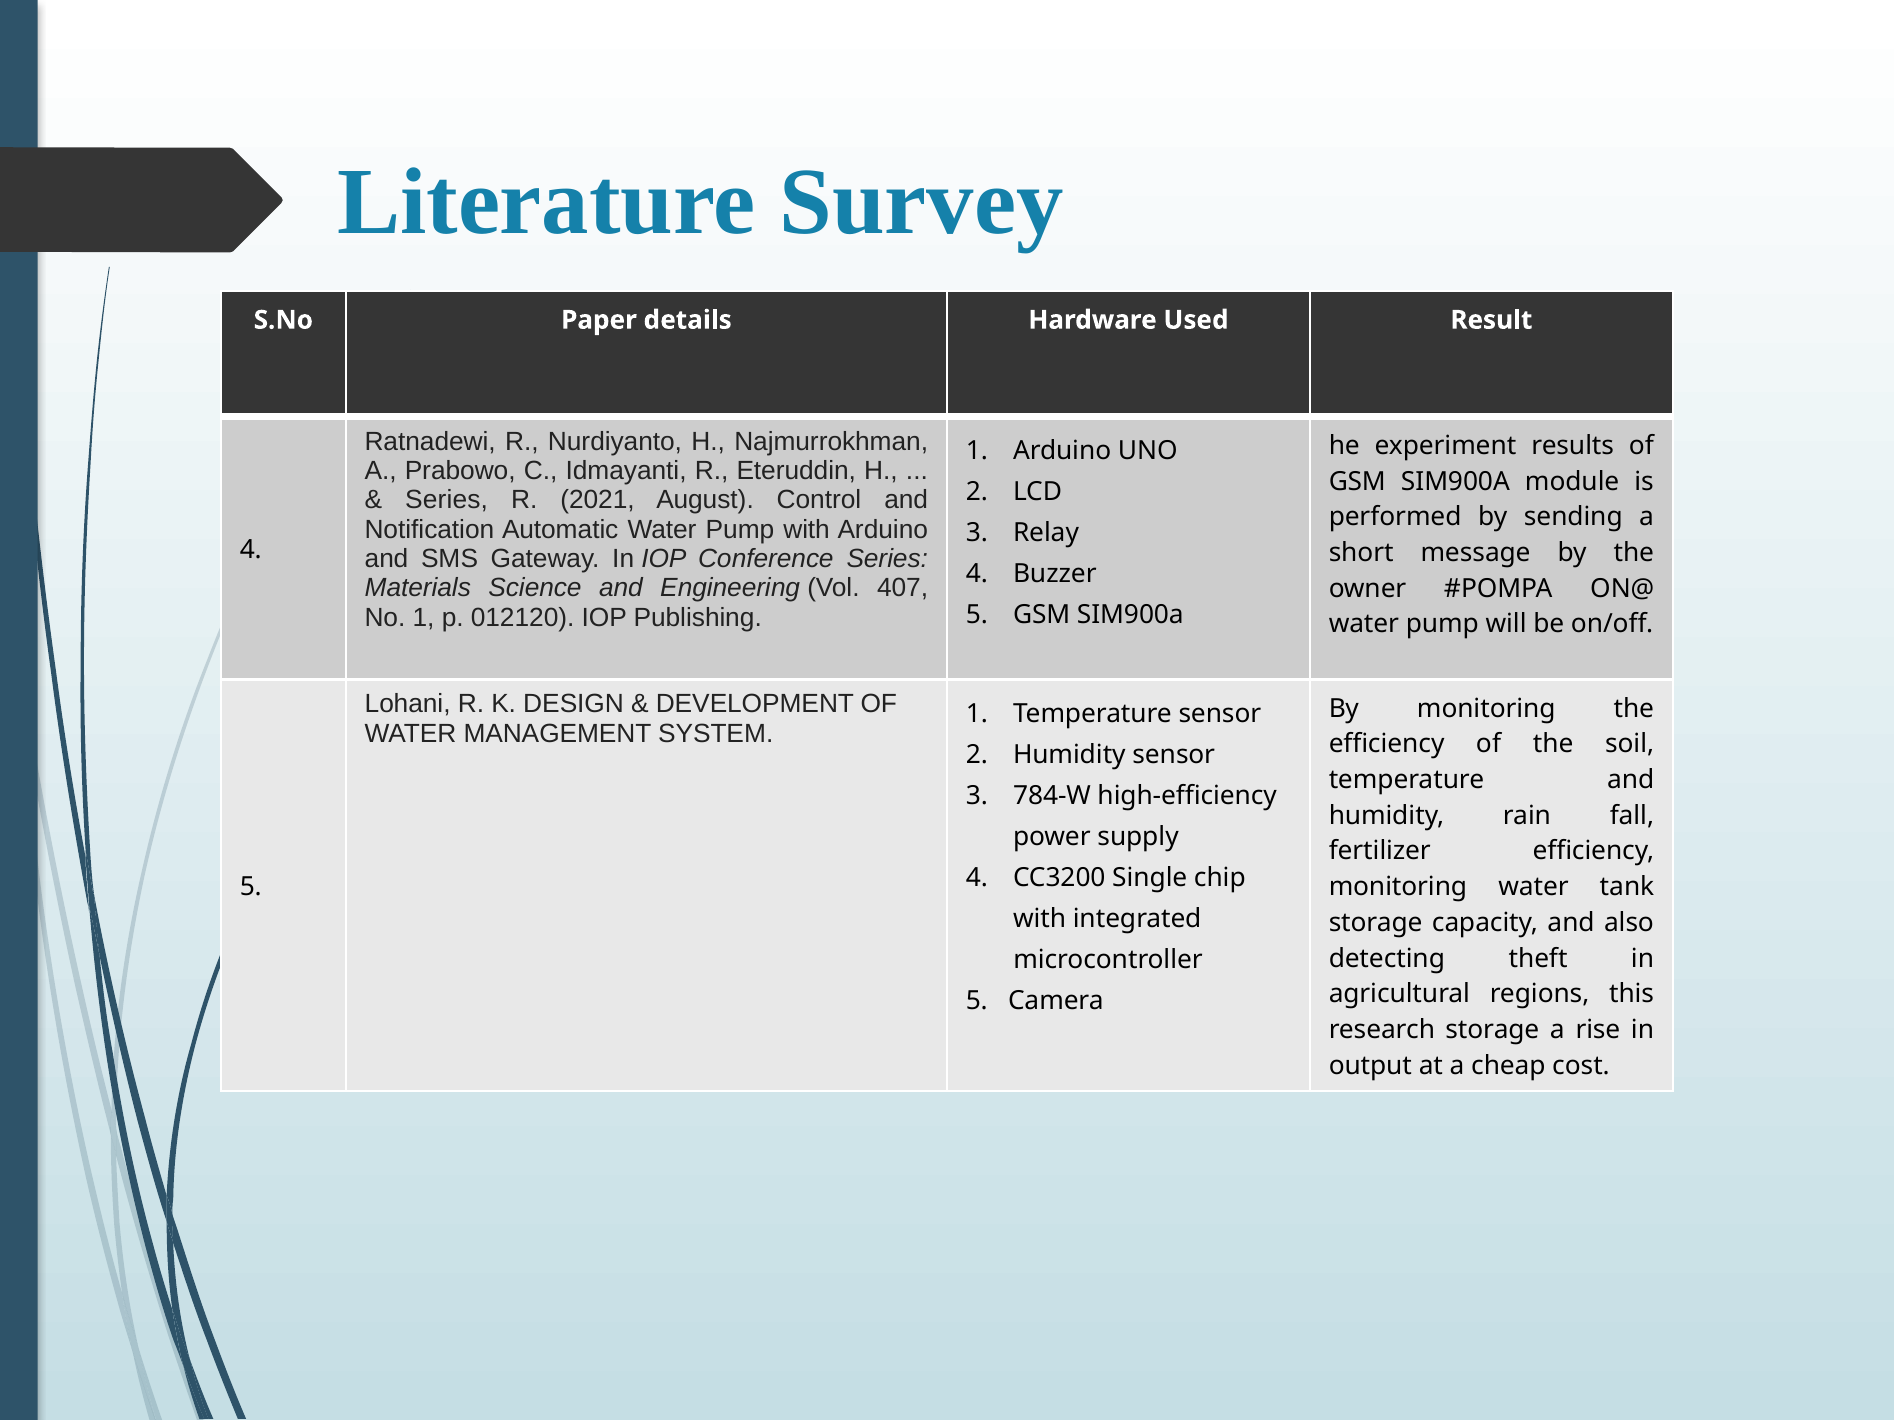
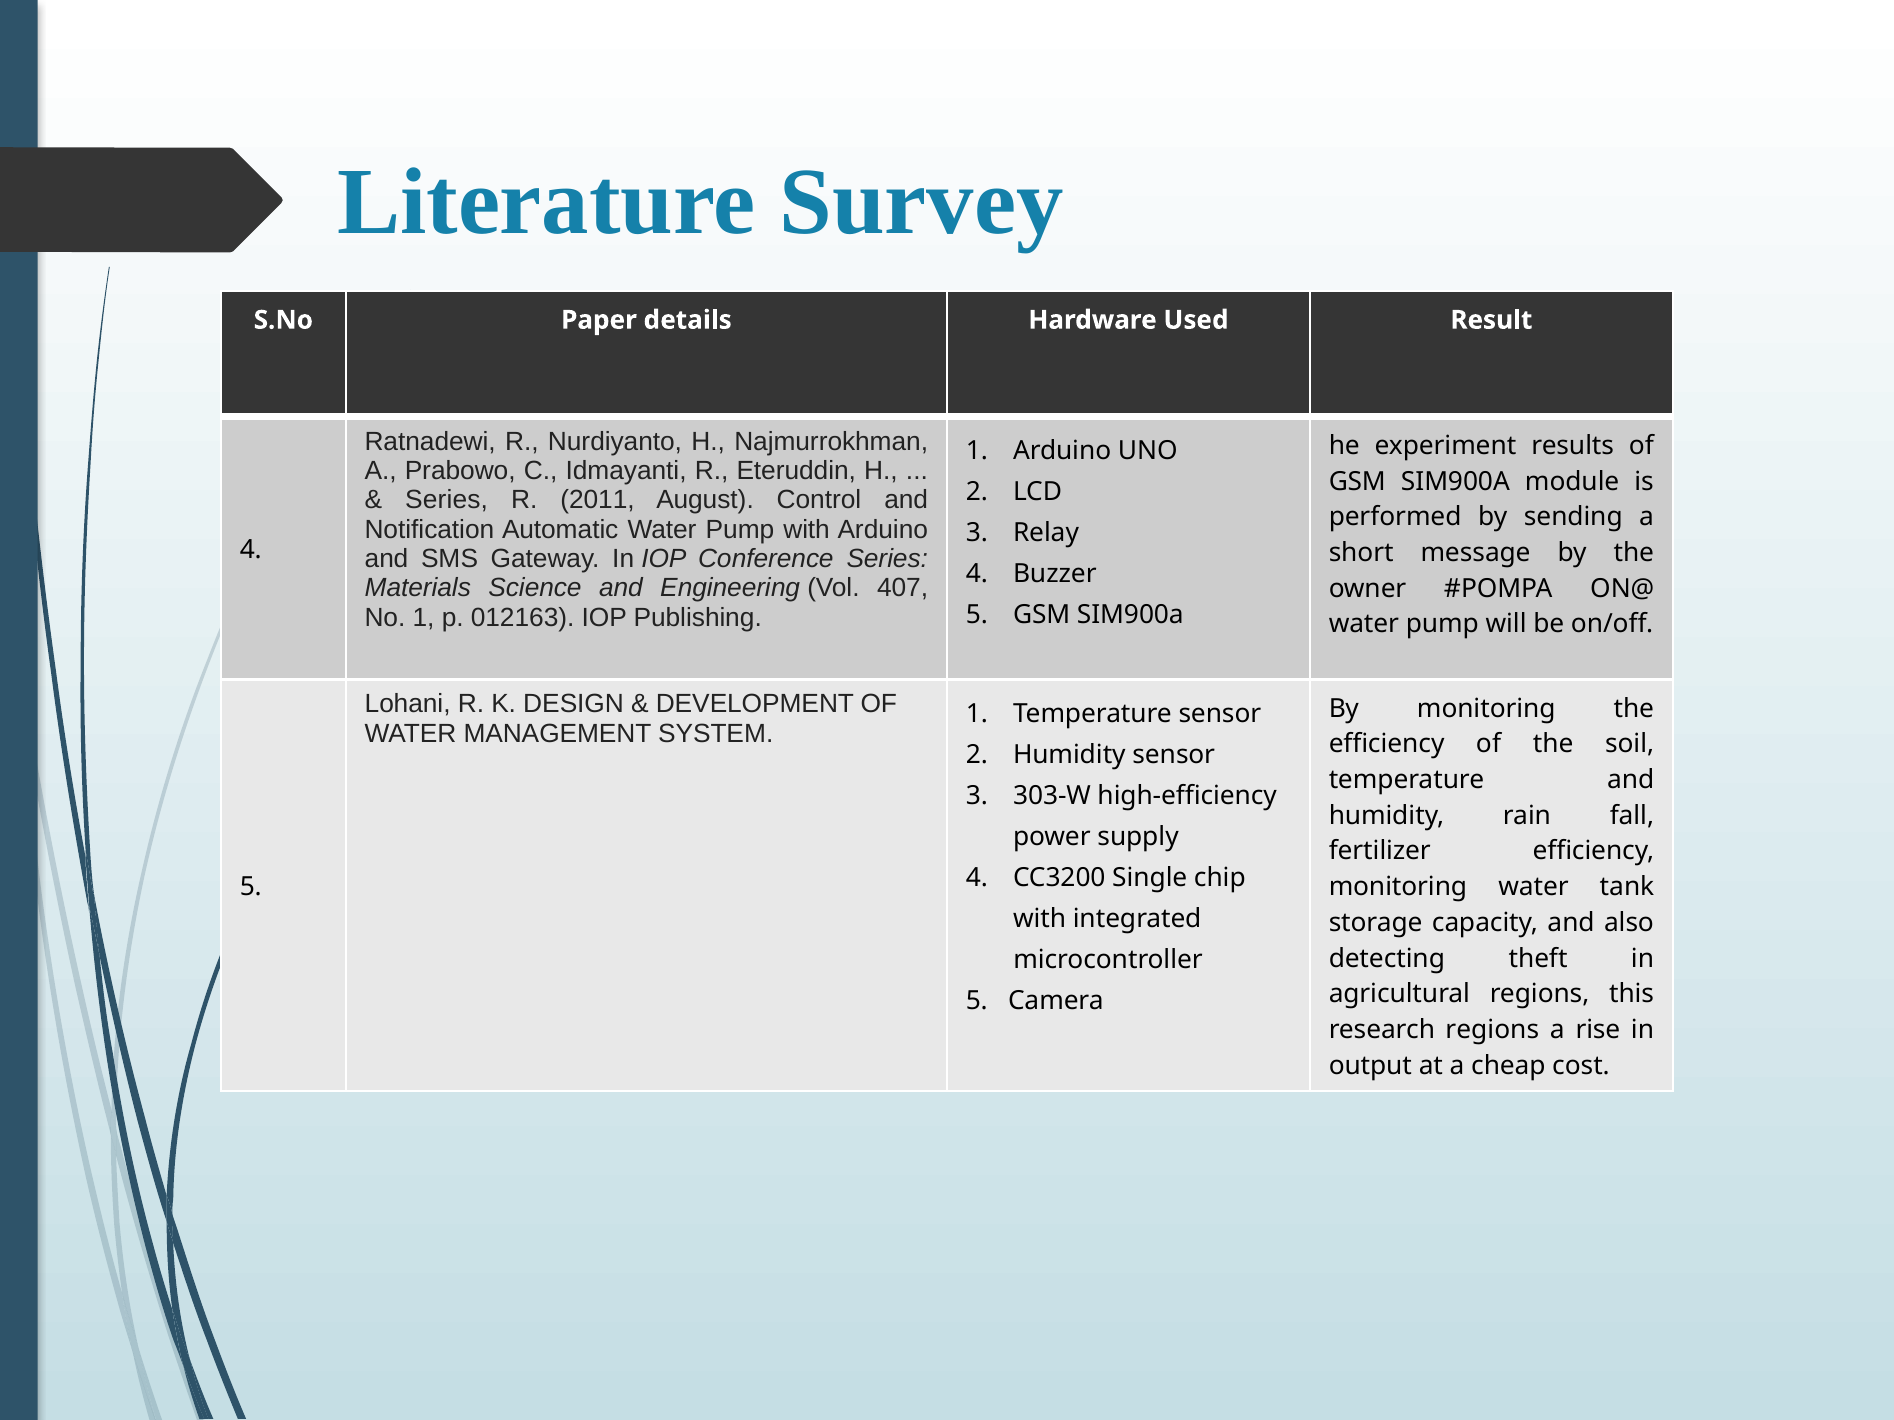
2021: 2021 -> 2011
012120: 012120 -> 012163
784-W: 784-W -> 303-W
research storage: storage -> regions
